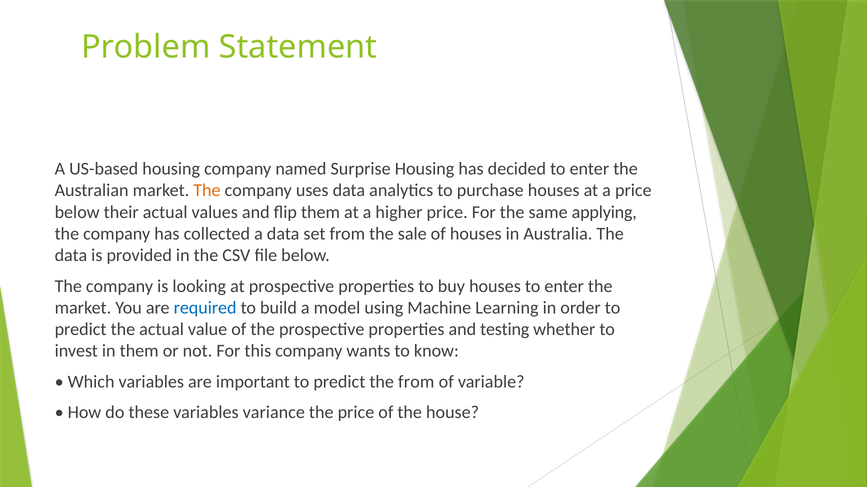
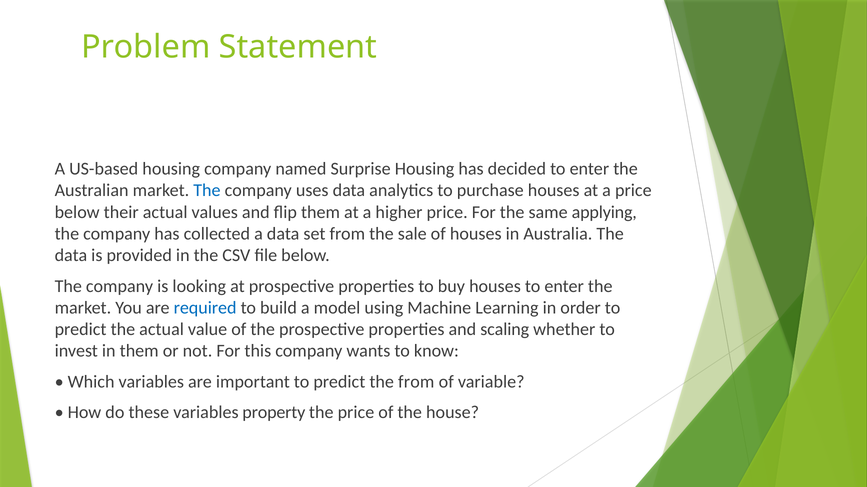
The at (207, 191) colour: orange -> blue
testing: testing -> scaling
variance: variance -> property
